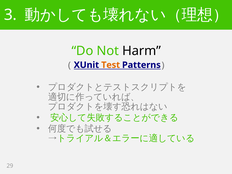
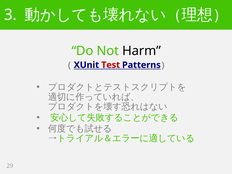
Test colour: orange -> red
